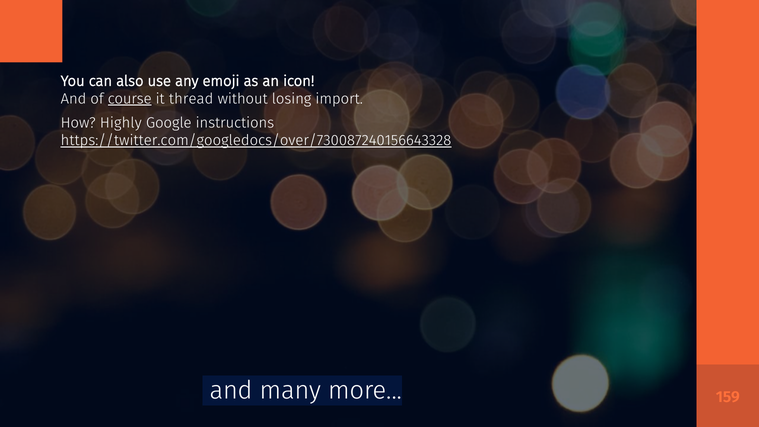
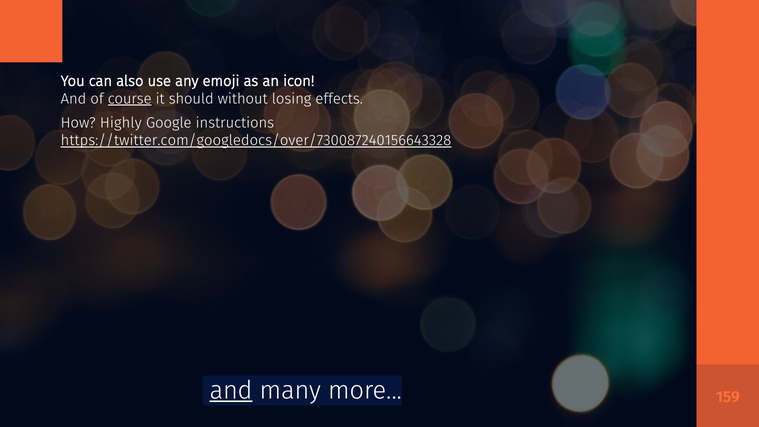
thread: thread -> should
import: import -> effects
and at (231, 391) underline: none -> present
